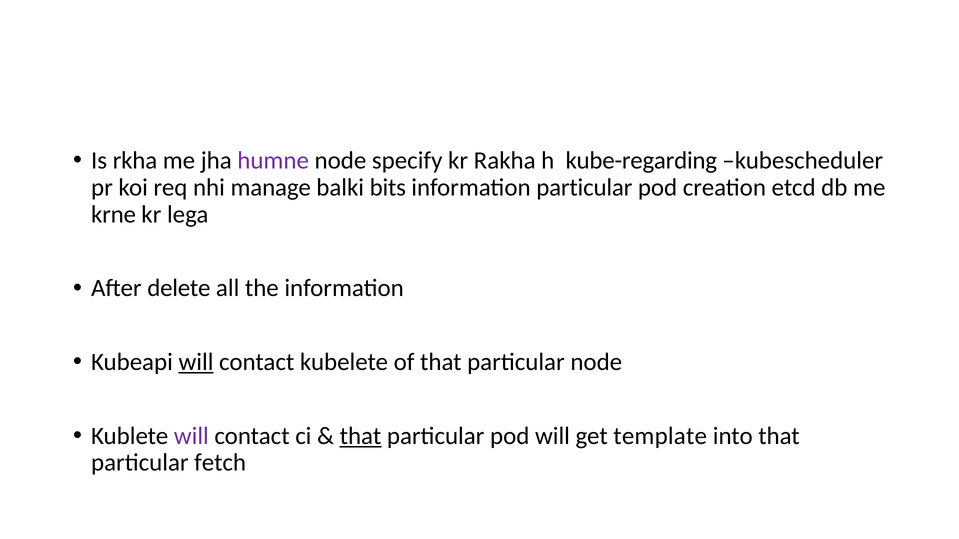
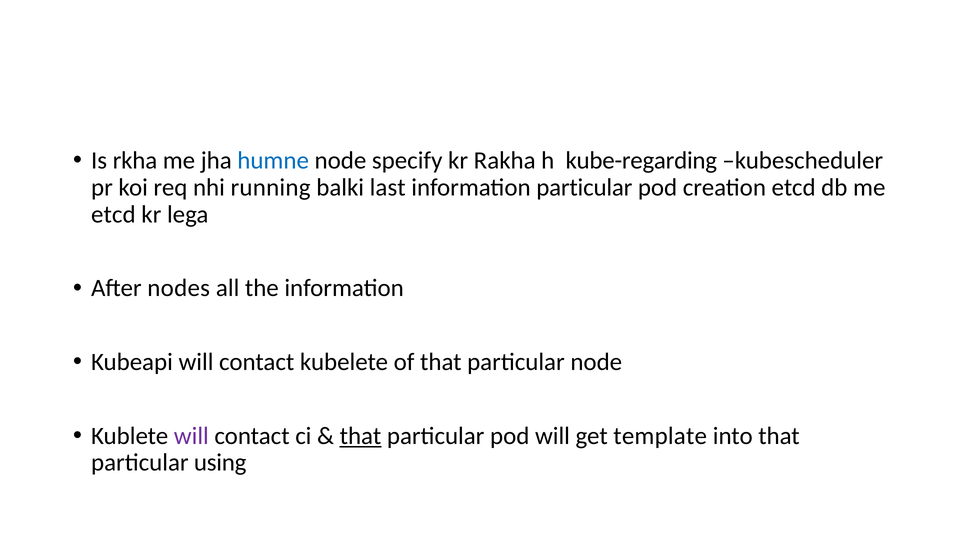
humne colour: purple -> blue
manage: manage -> running
bits: bits -> last
krne at (114, 214): krne -> etcd
delete: delete -> nodes
will at (196, 362) underline: present -> none
fetch: fetch -> using
